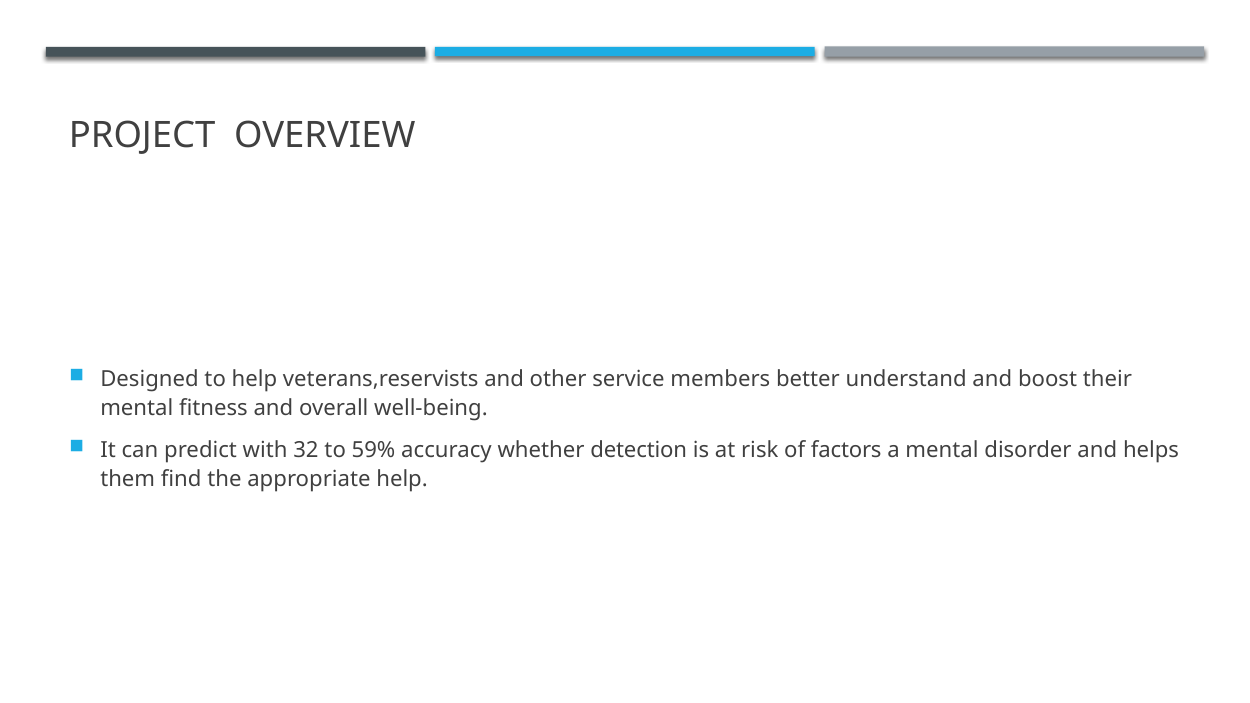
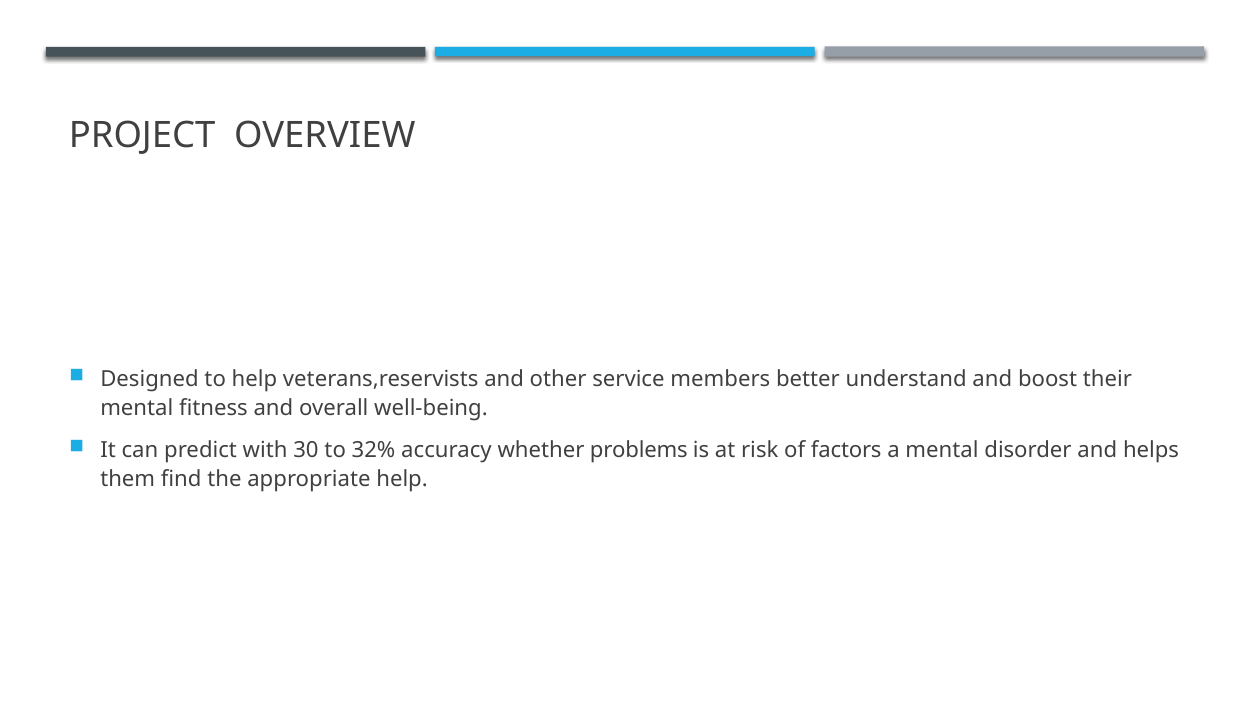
32: 32 -> 30
59%: 59% -> 32%
detection: detection -> problems
